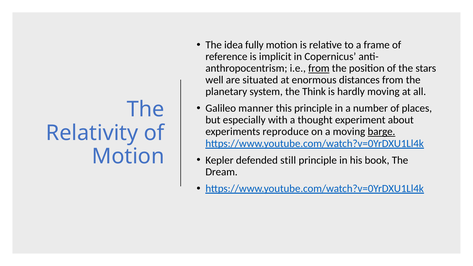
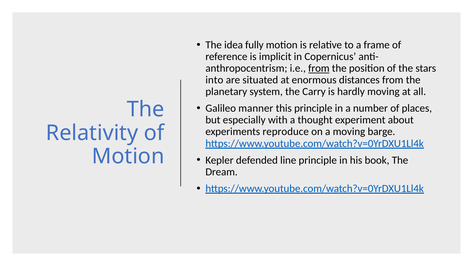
well: well -> into
Think: Think -> Carry
barge underline: present -> none
still: still -> line
